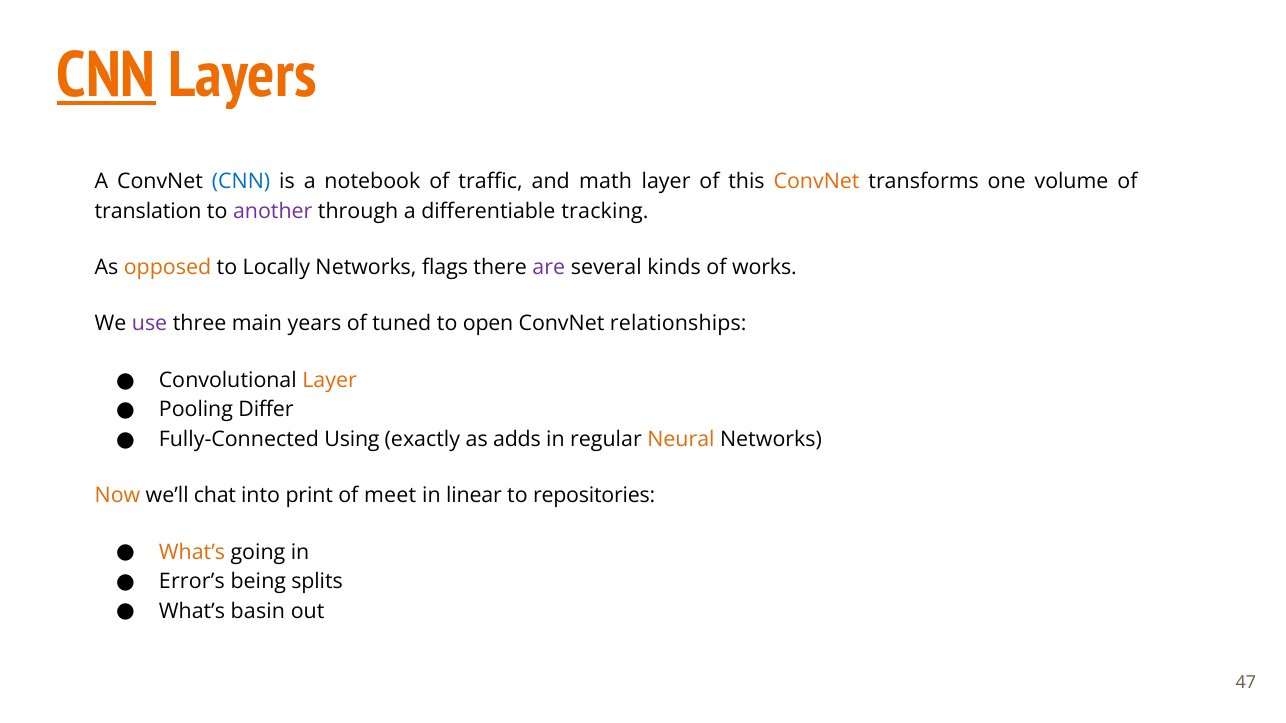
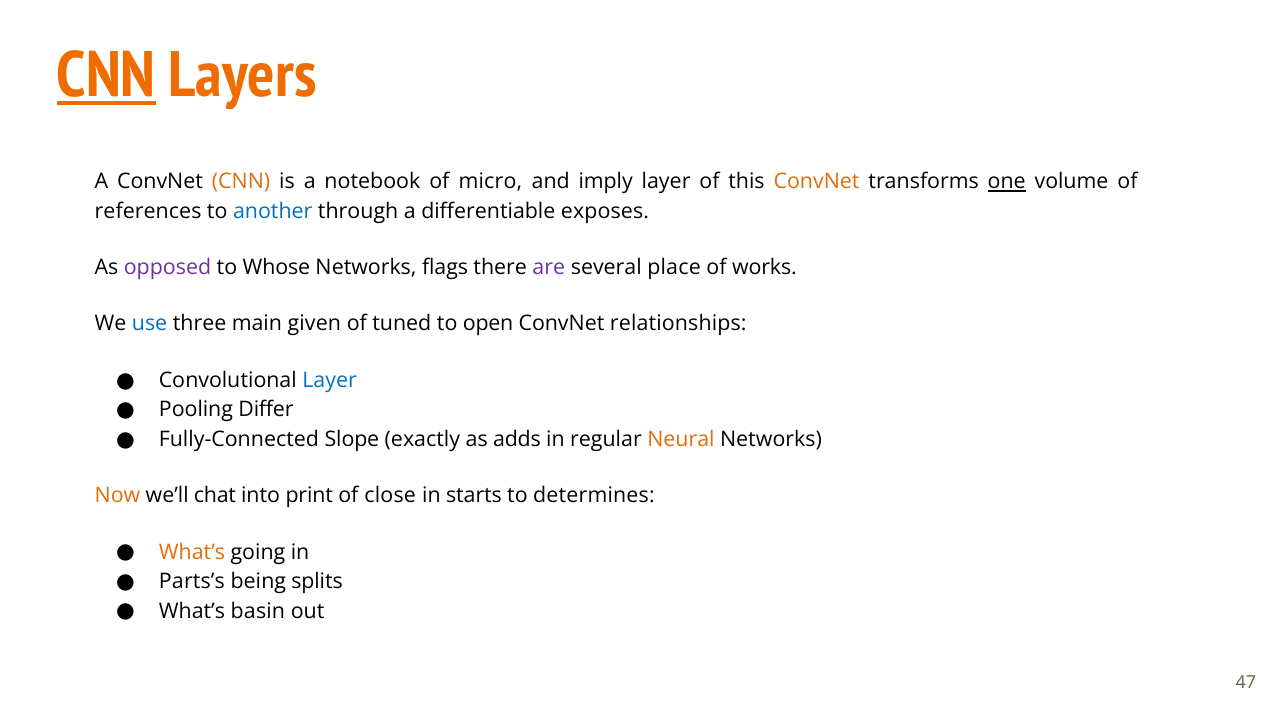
CNN at (241, 182) colour: blue -> orange
traffic: traffic -> micro
math: math -> imply
one underline: none -> present
translation: translation -> references
another colour: purple -> blue
tracking: tracking -> exposes
opposed colour: orange -> purple
Locally: Locally -> Whose
kinds: kinds -> place
use colour: purple -> blue
years: years -> given
Layer at (330, 380) colour: orange -> blue
Using: Using -> Slope
meet: meet -> close
linear: linear -> starts
repositories: repositories -> determines
Error’s: Error’s -> Parts’s
